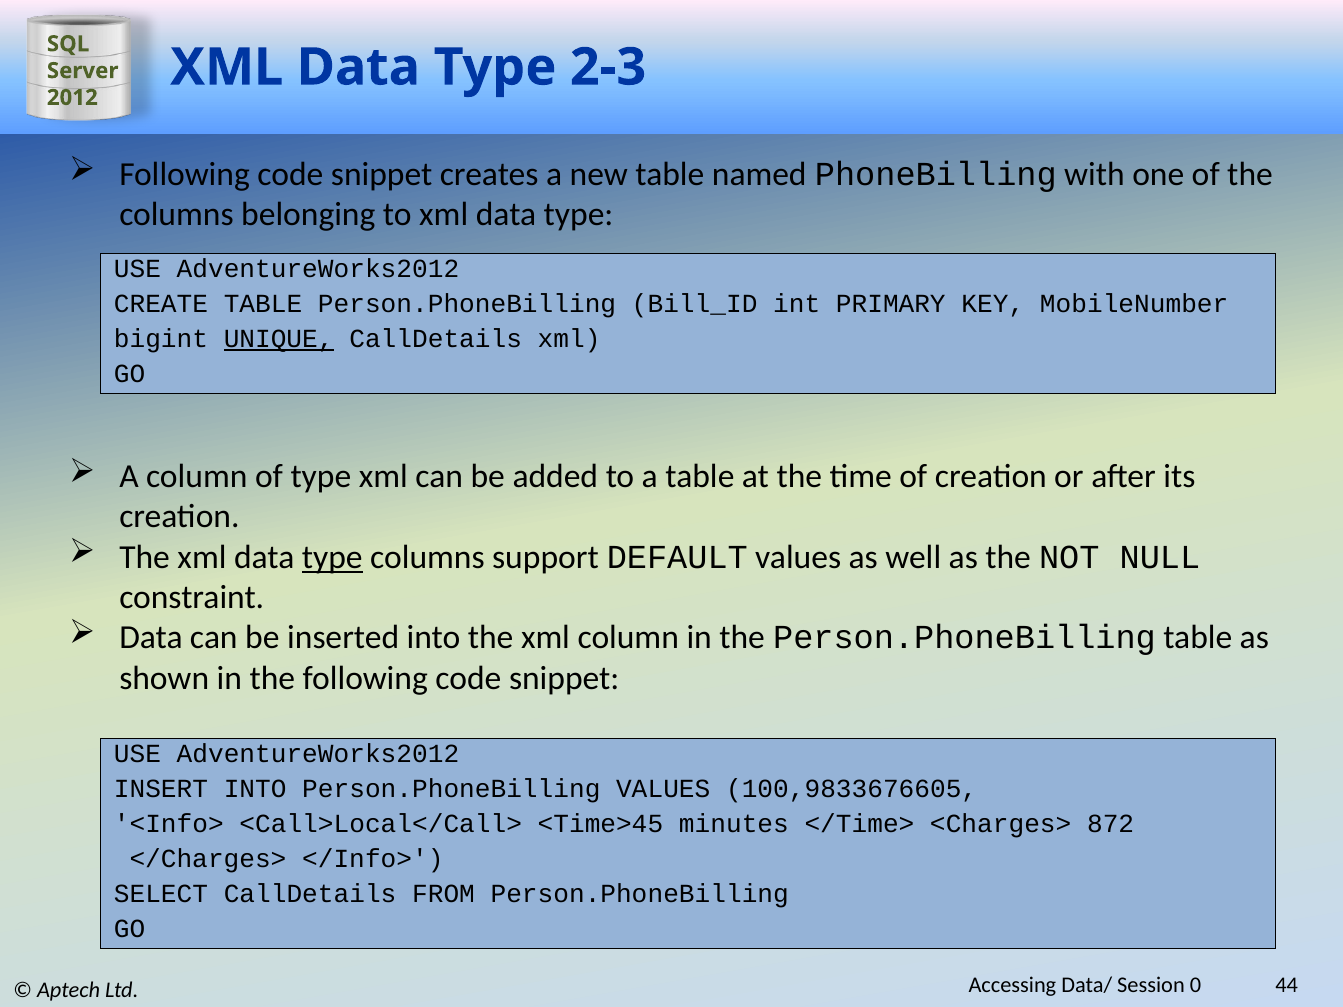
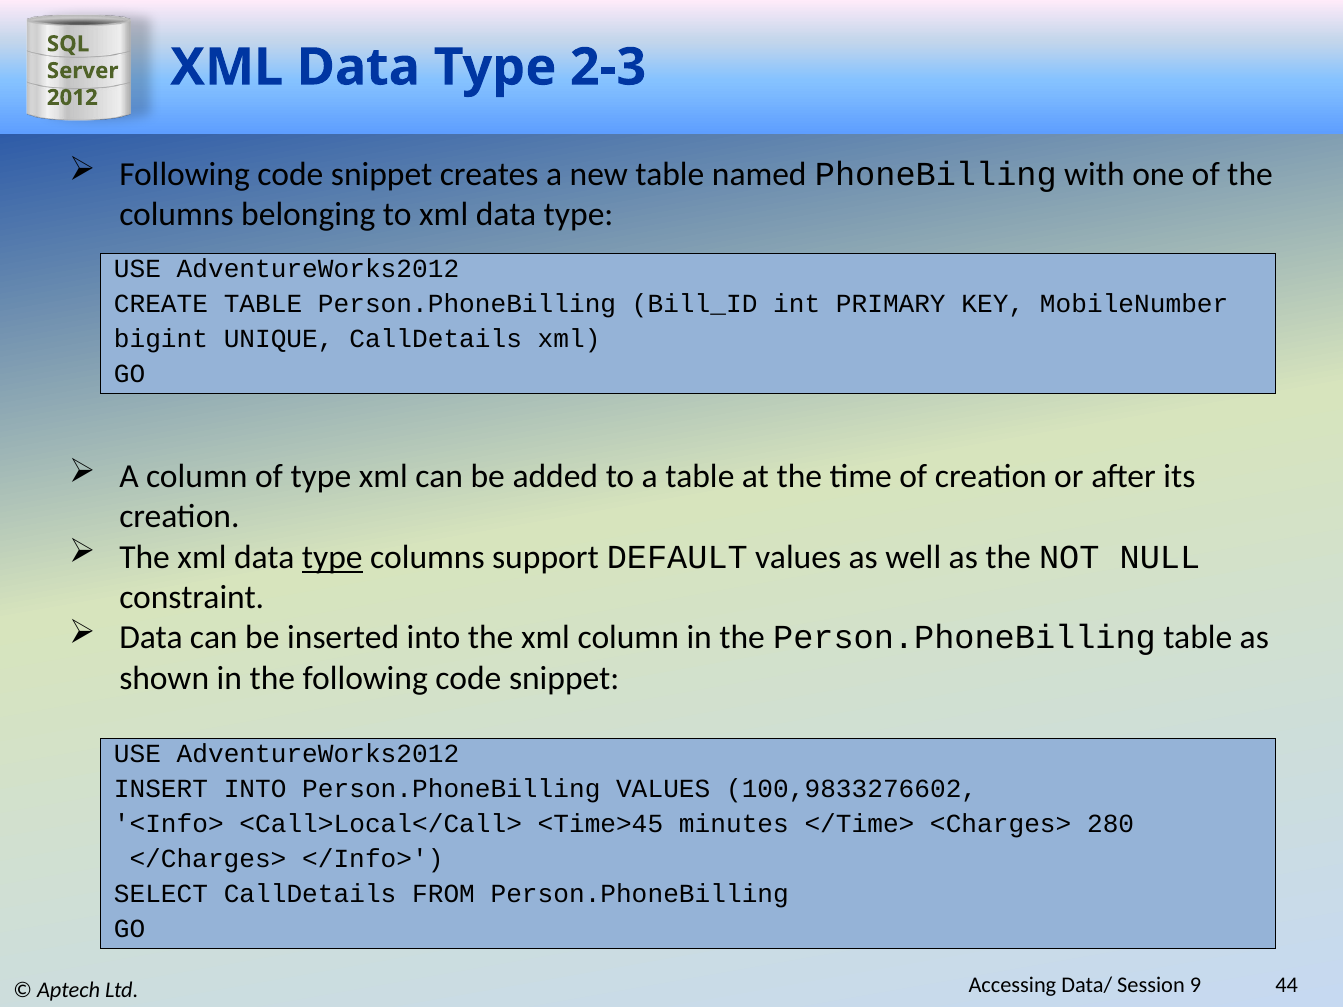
UNIQUE underline: present -> none
100,9833676605: 100,9833676605 -> 100,9833276602
872: 872 -> 280
0: 0 -> 9
